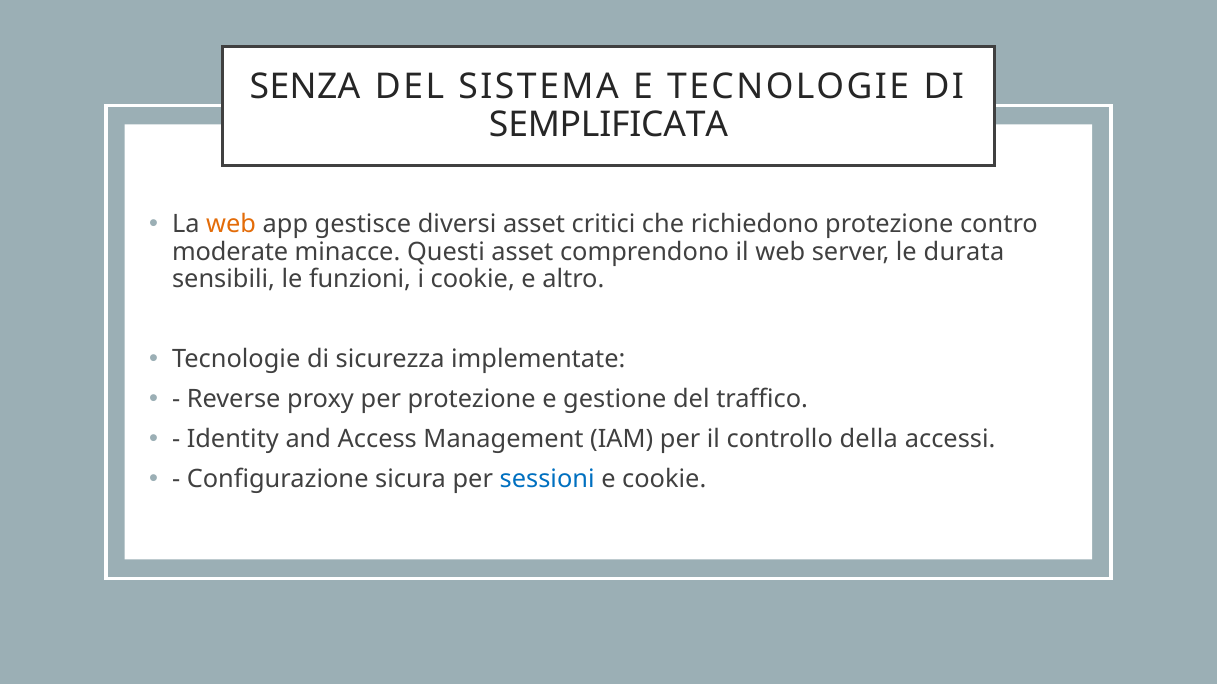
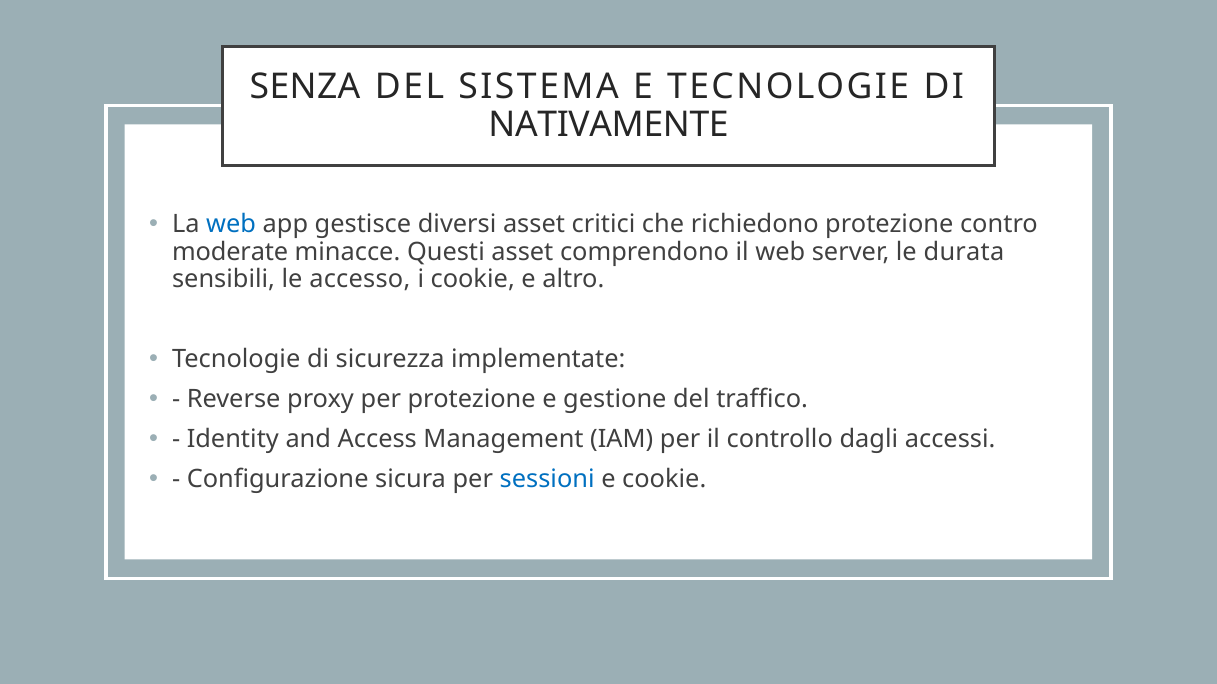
SEMPLIFICATA: SEMPLIFICATA -> NATIVAMENTE
web at (231, 225) colour: orange -> blue
funzioni: funzioni -> accesso
della: della -> dagli
